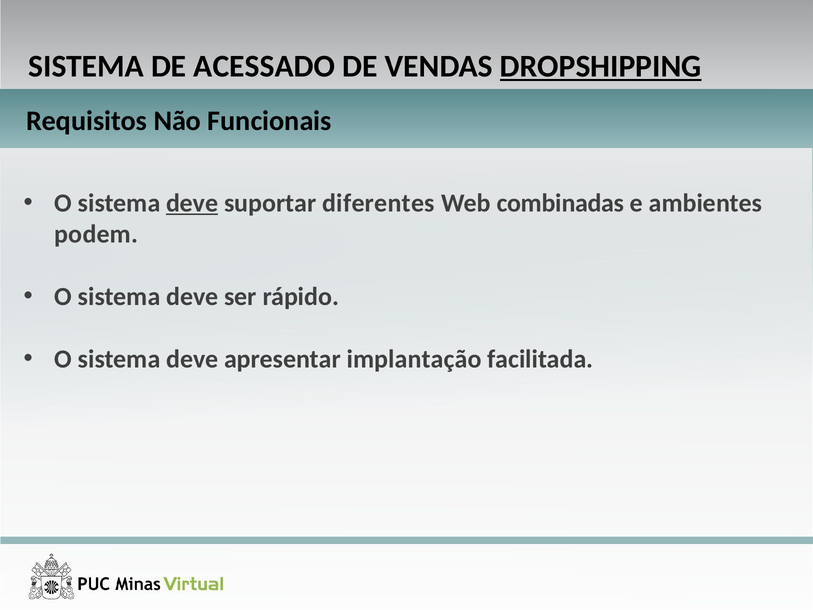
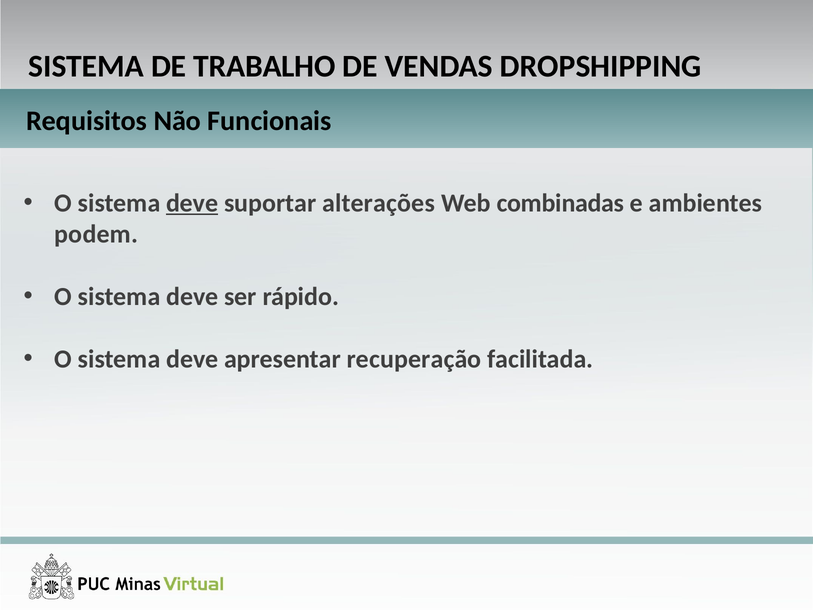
ACESSADO: ACESSADO -> TRABALHO
DROPSHIPPING underline: present -> none
diferentes: diferentes -> alterações
implantação: implantação -> recuperação
